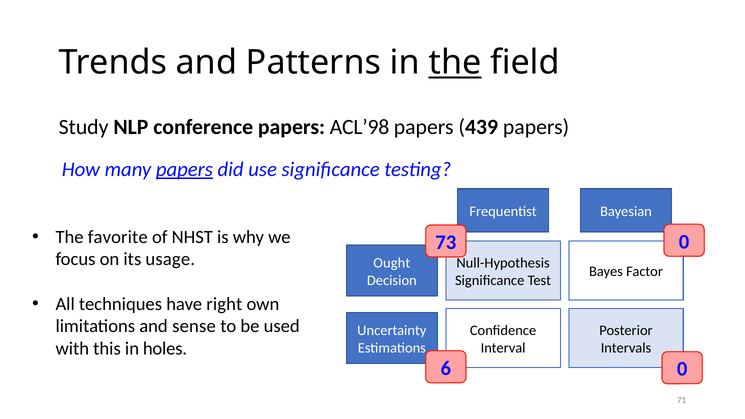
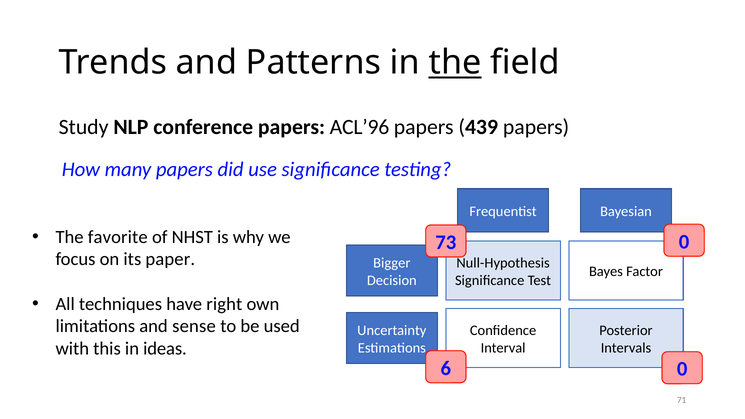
ACL’98: ACL’98 -> ACL’96
papers at (184, 169) underline: present -> none
usage: usage -> paper
Ought: Ought -> Bigger
holes: holes -> ideas
